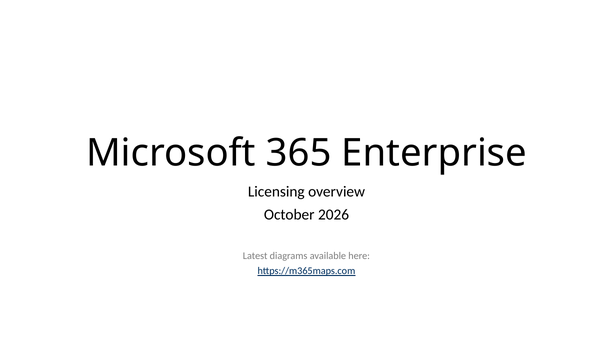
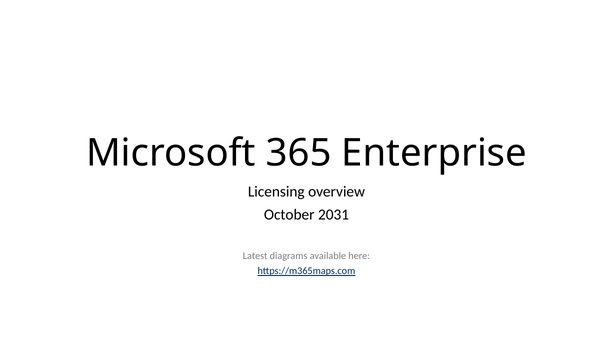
2026: 2026 -> 2031
